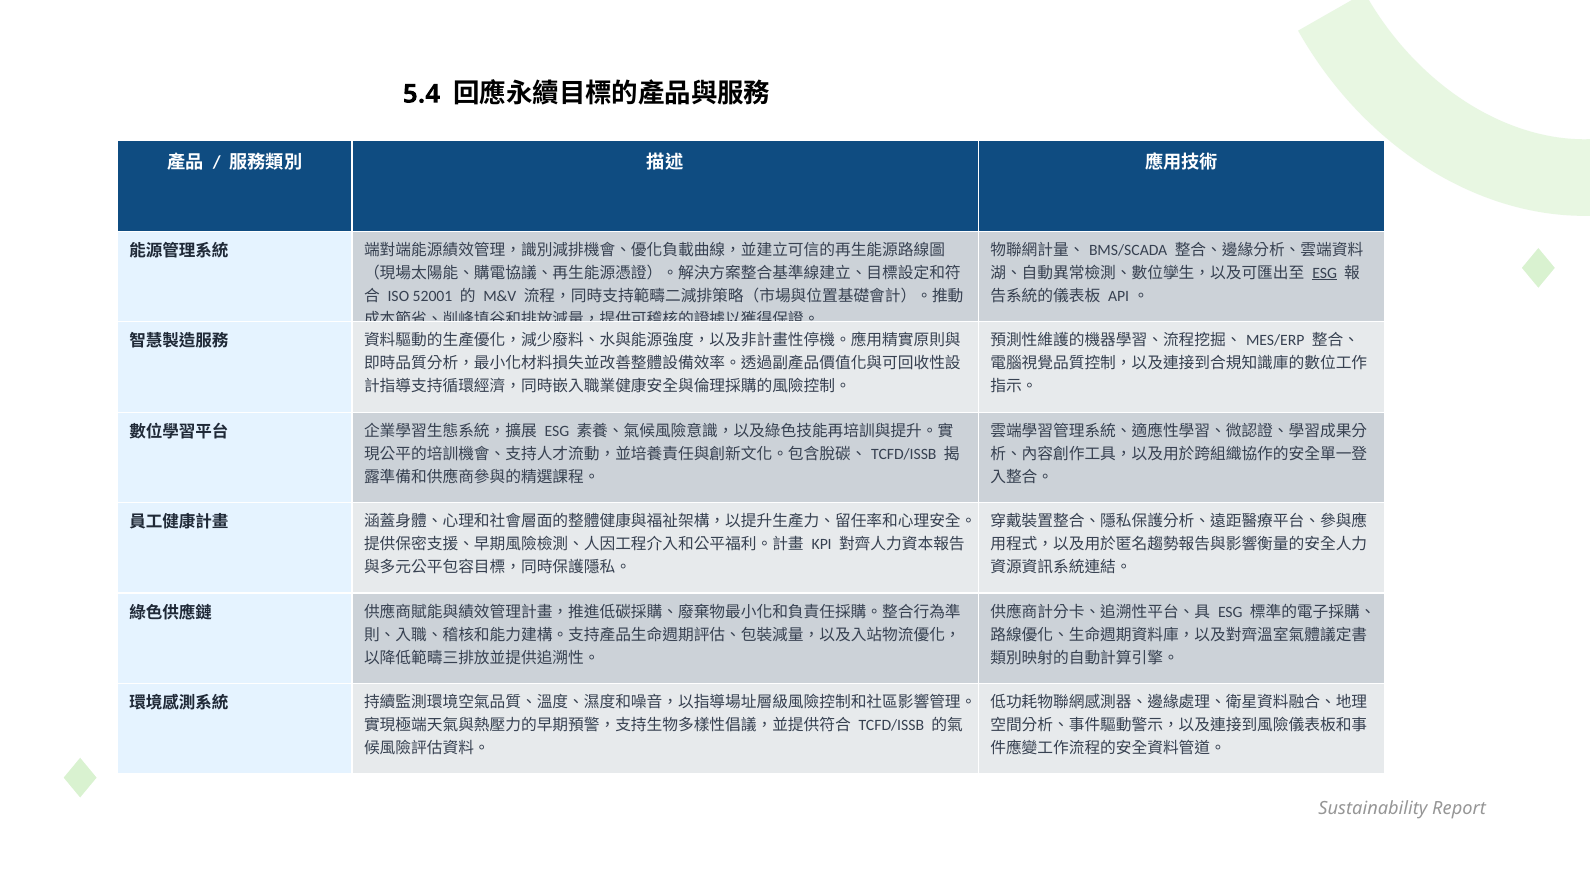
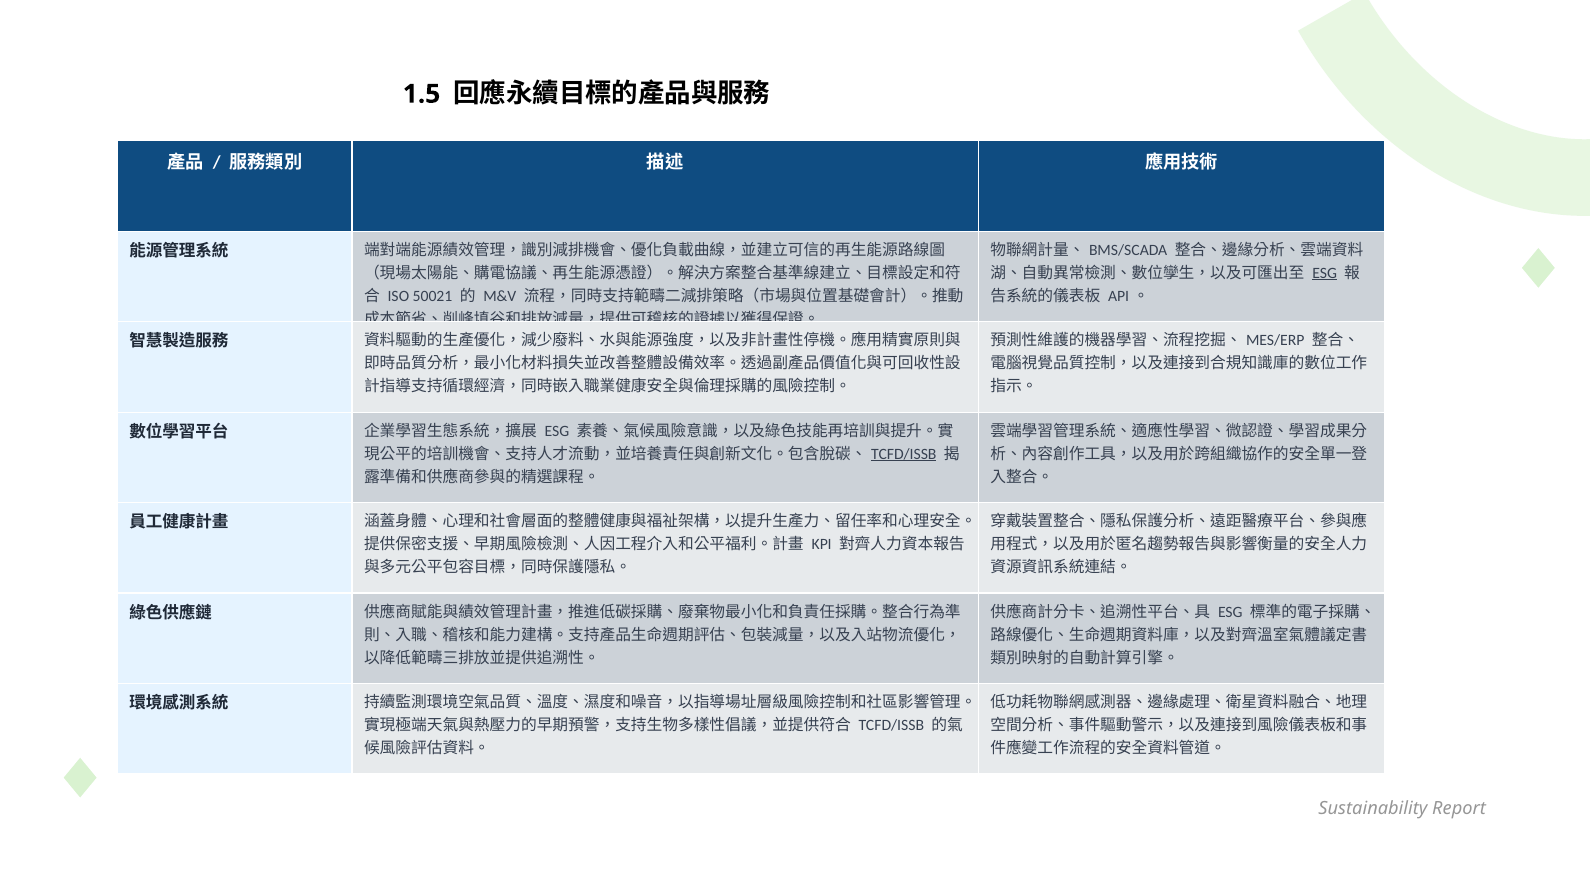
5.4: 5.4 -> 1.5
52001: 52001 -> 50021
TCFD/ISSB at (904, 454) underline: none -> present
